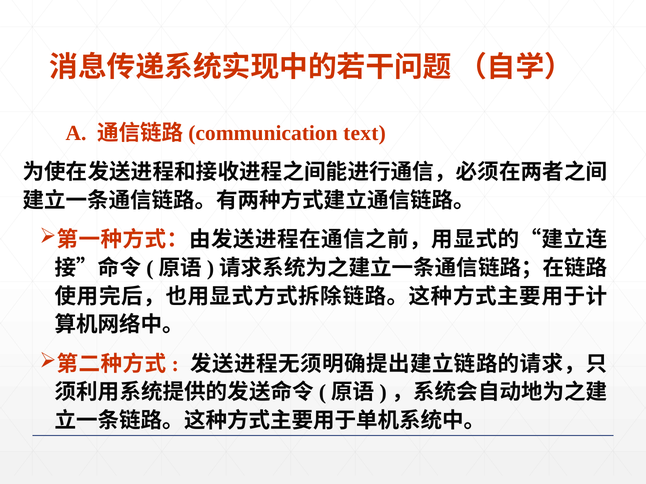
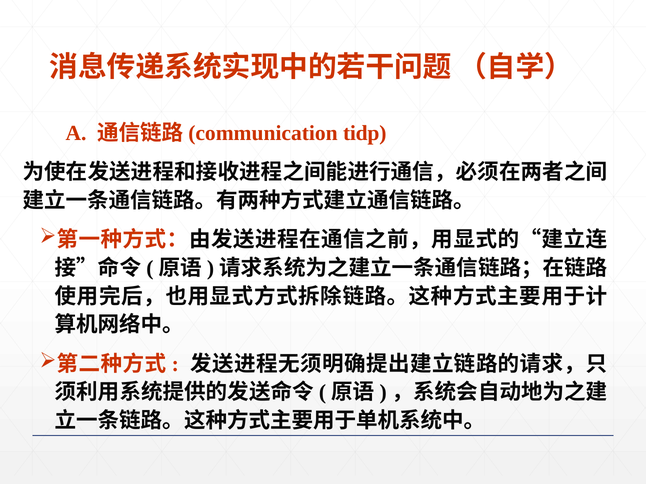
text: text -> tidp
